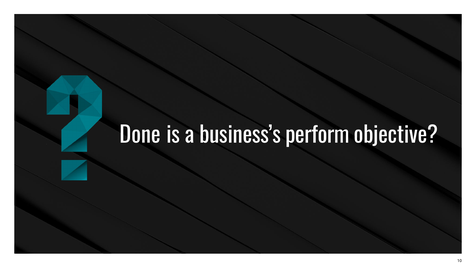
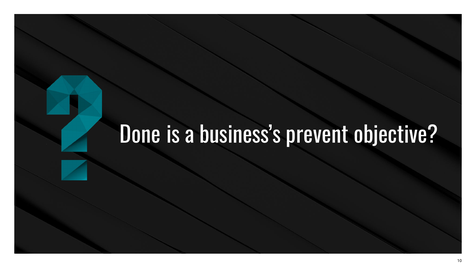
perform: perform -> prevent
